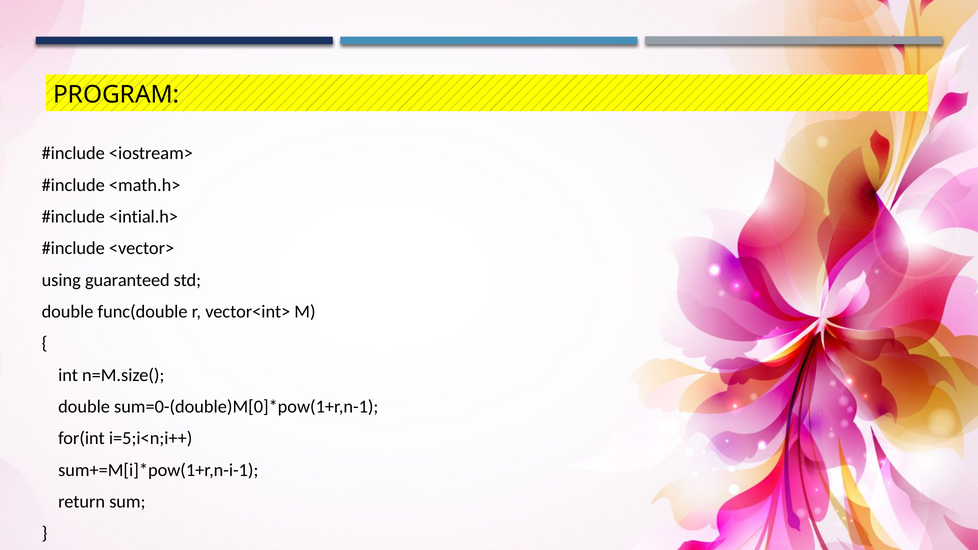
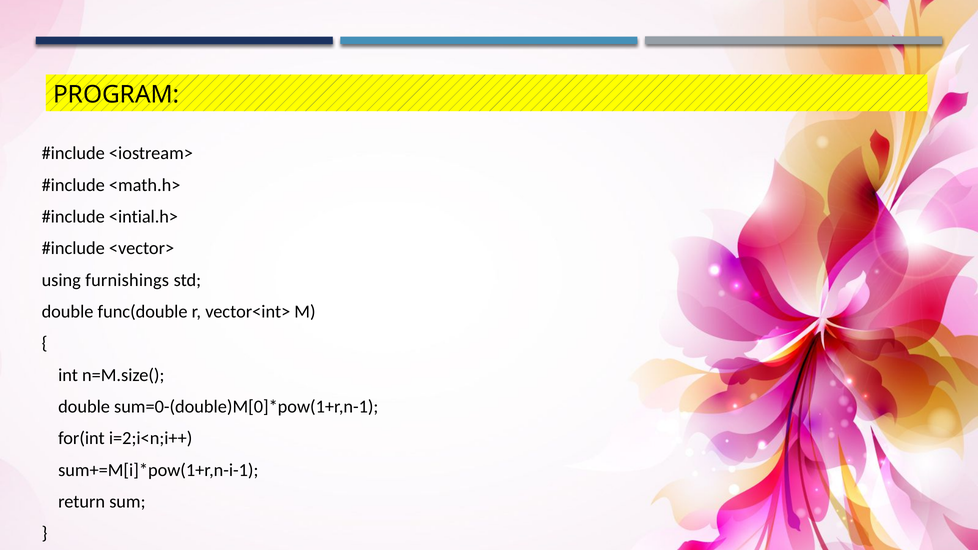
guaranteed: guaranteed -> furnishings
i=5;i<n;i++: i=5;i<n;i++ -> i=2;i<n;i++
